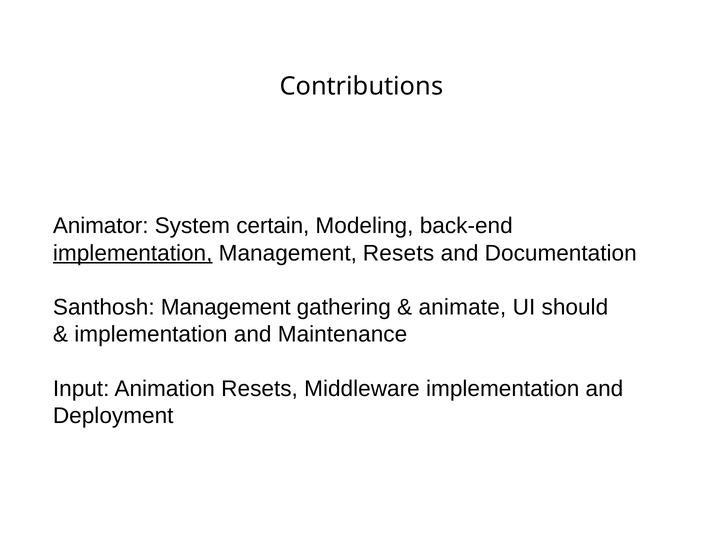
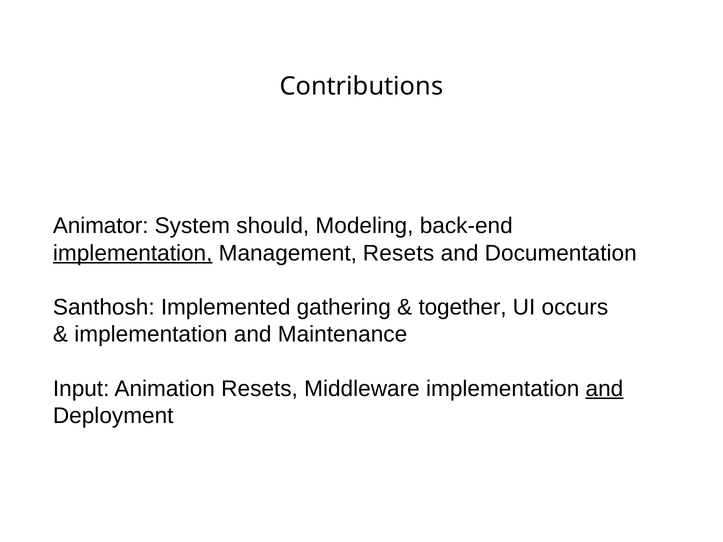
certain: certain -> should
Santhosh Management: Management -> Implemented
animate: animate -> together
should: should -> occurs
and at (604, 389) underline: none -> present
